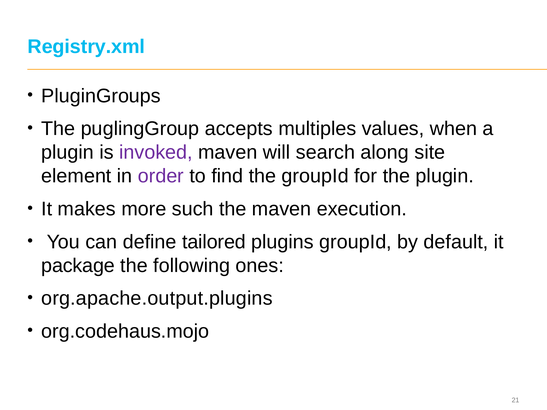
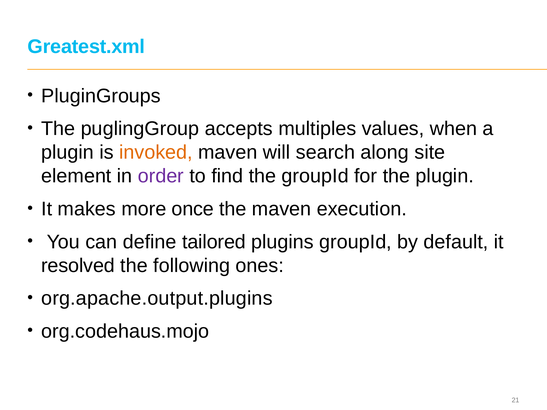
Registry.xml: Registry.xml -> Greatest.xml
invoked colour: purple -> orange
such: such -> once
package: package -> resolved
